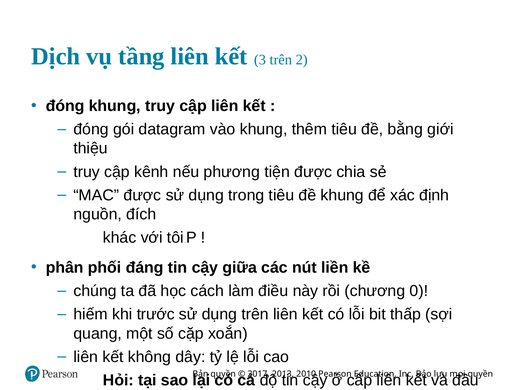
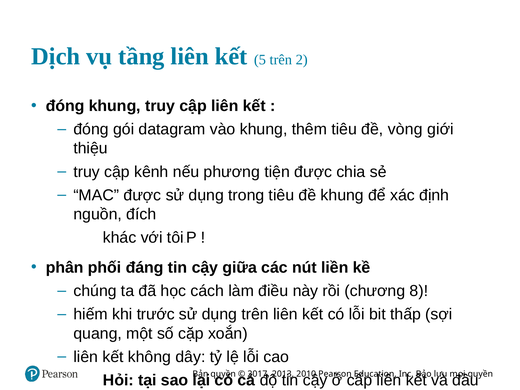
3: 3 -> 5
bằng: bằng -> vòng
0: 0 -> 8
